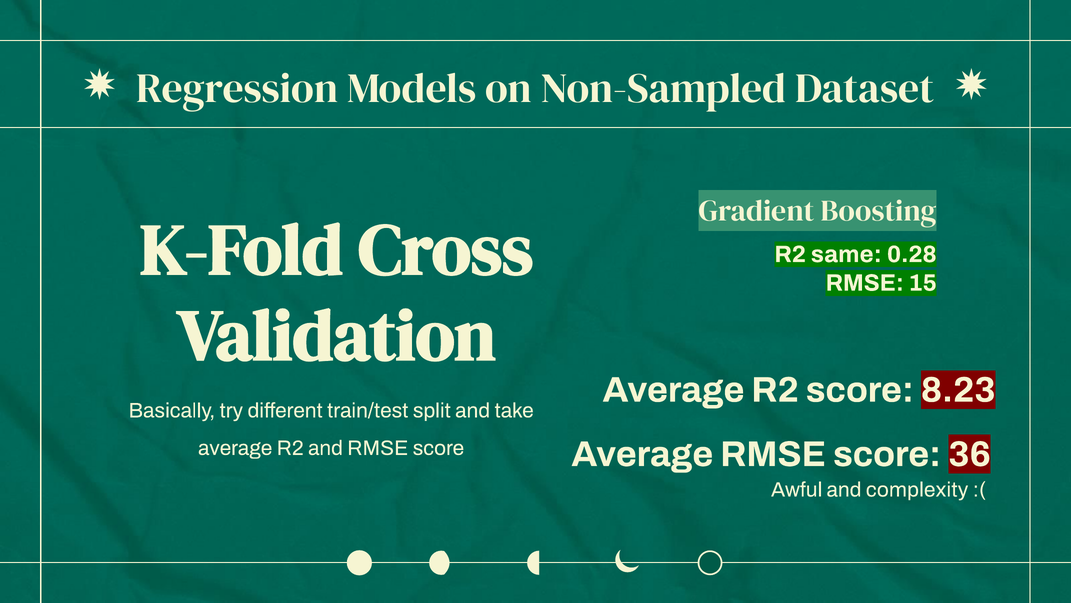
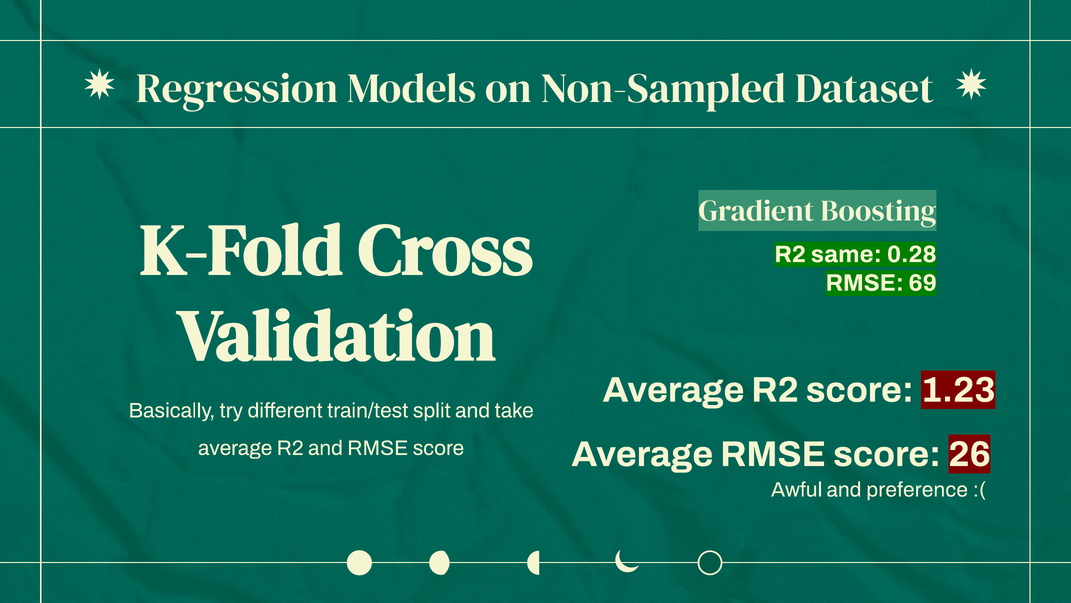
15: 15 -> 69
8.23: 8.23 -> 1.23
36: 36 -> 26
complexity: complexity -> preference
